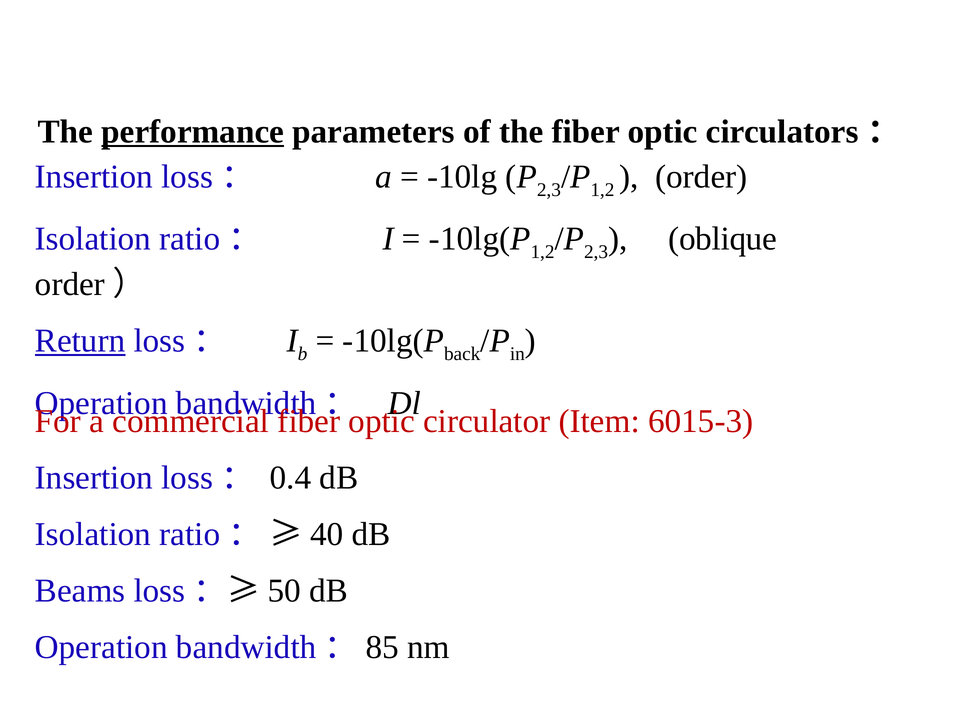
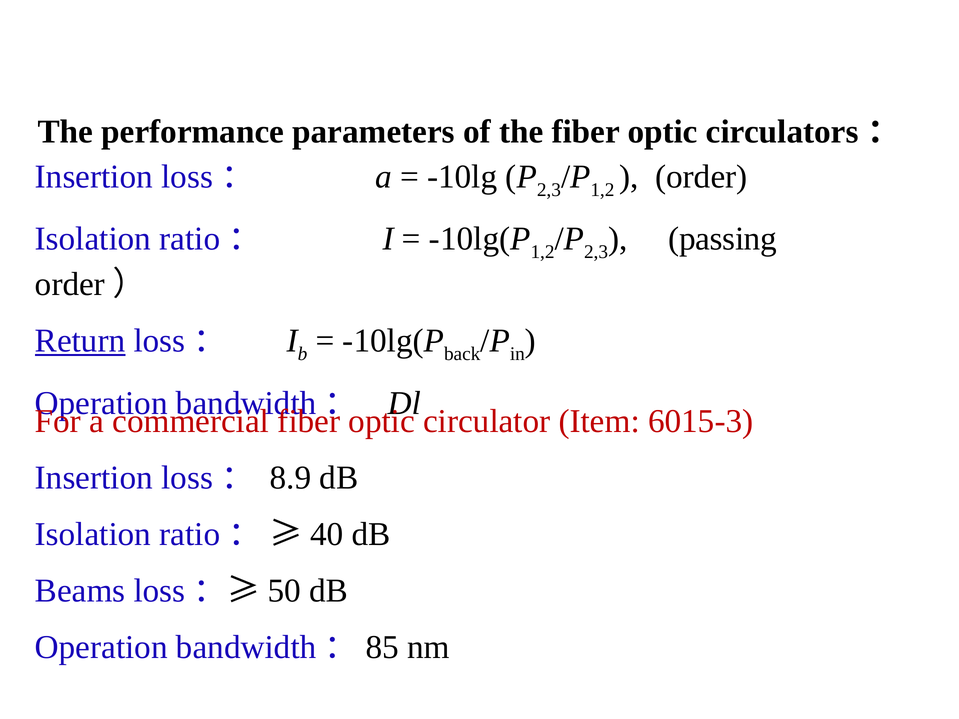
performance underline: present -> none
oblique: oblique -> passing
0.4: 0.4 -> 8.9
